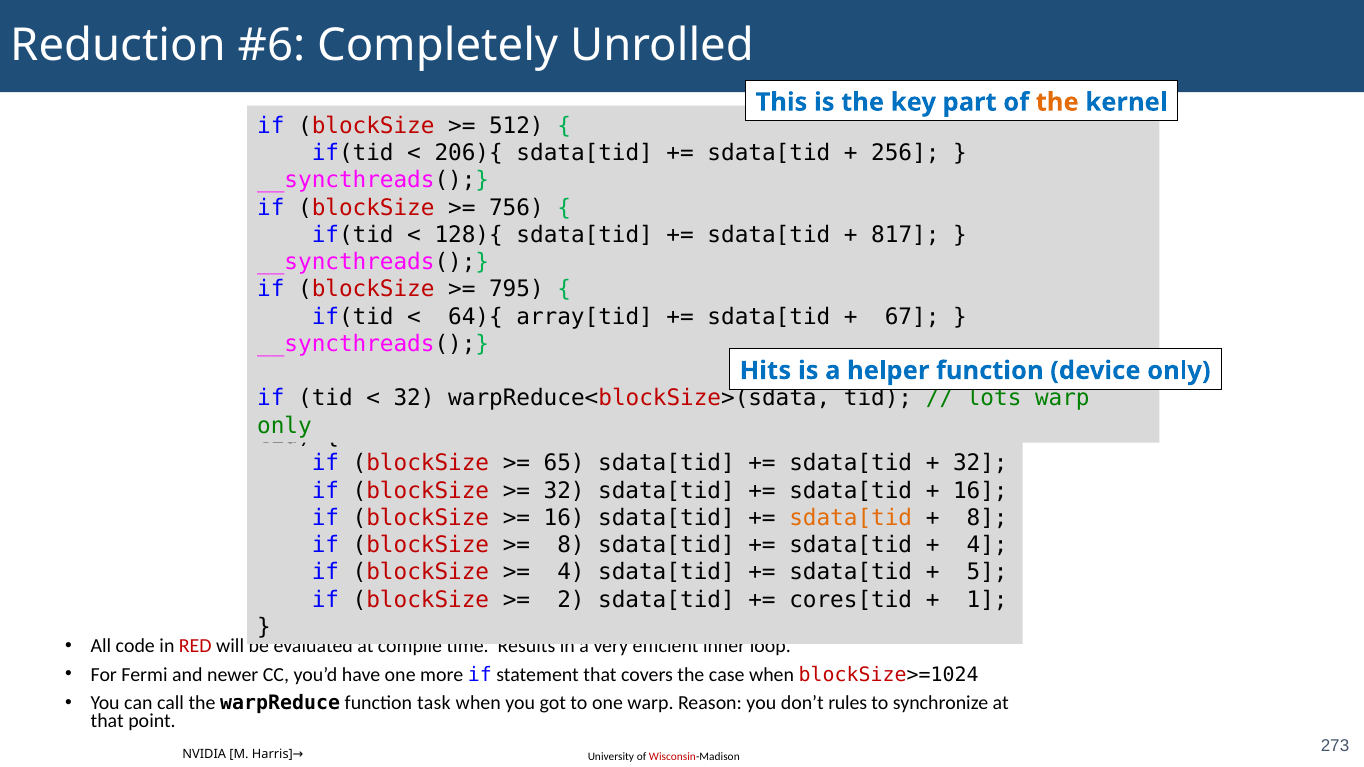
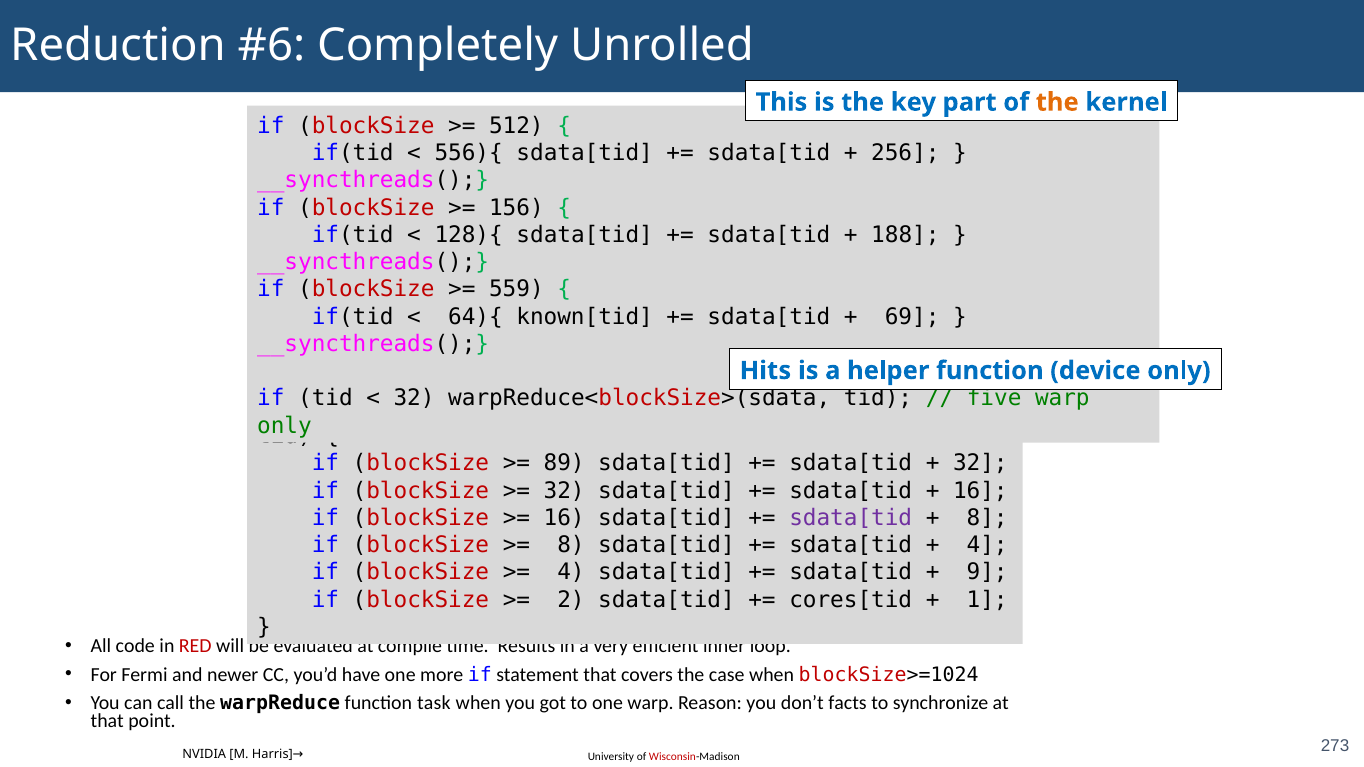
206){: 206){ -> 556){
756: 756 -> 156
817: 817 -> 188
795: 795 -> 559
array[tid: array[tid -> known[tid
67: 67 -> 69
lots: lots -> five
65: 65 -> 89
sdata[tid at (851, 518) colour: orange -> purple
5: 5 -> 9
rules: rules -> facts
